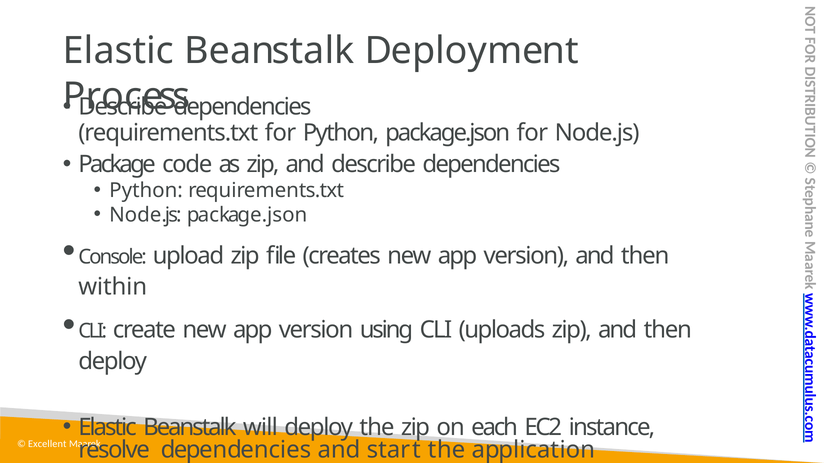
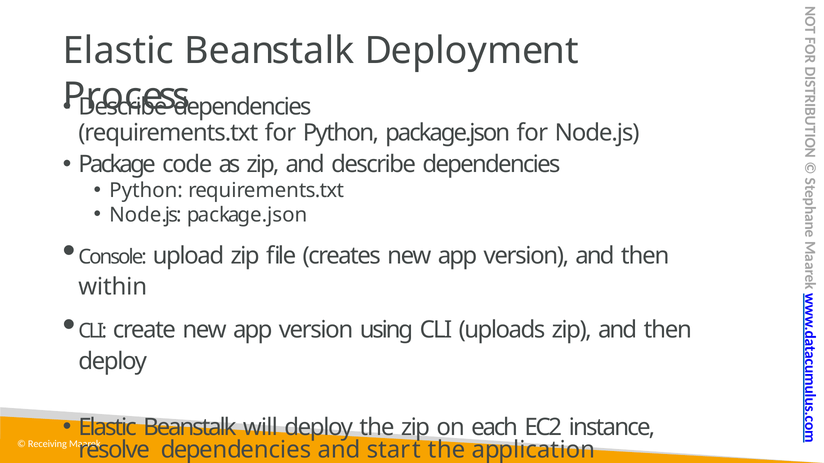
Excellent: Excellent -> Receiving
